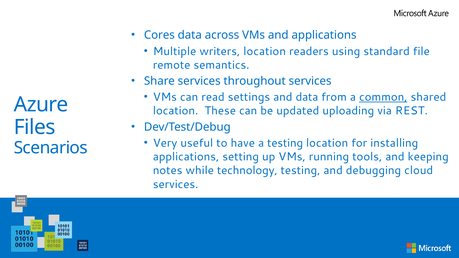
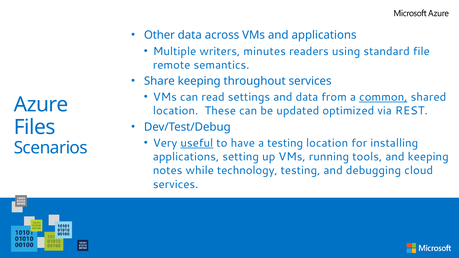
Cores: Cores -> Other
writers location: location -> minutes
Share services: services -> keeping
uploading: uploading -> optimized
useful underline: none -> present
